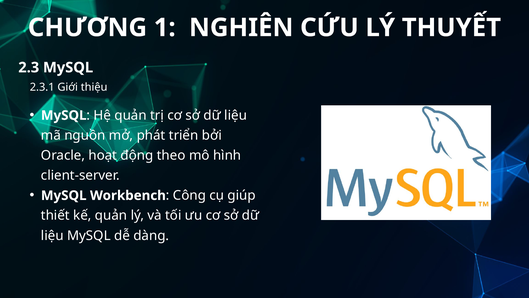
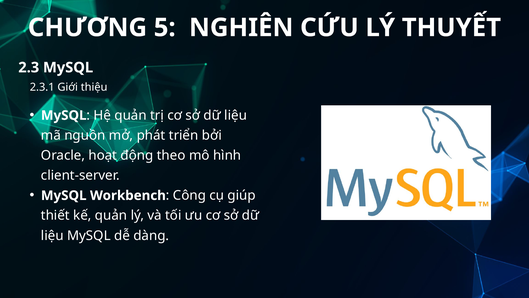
1: 1 -> 5
